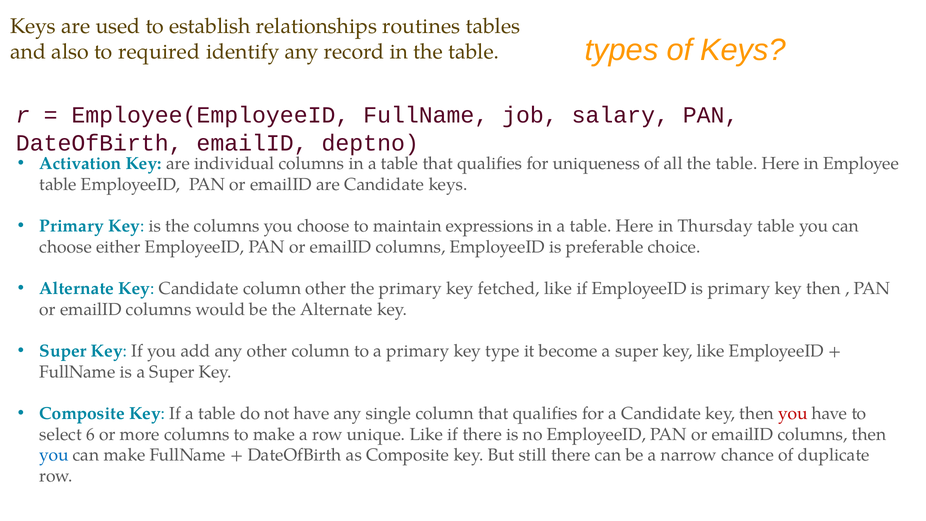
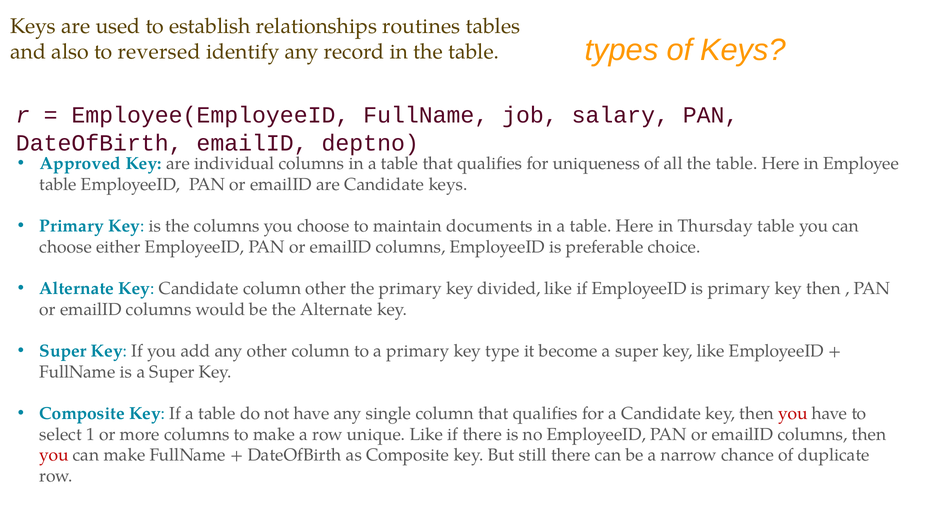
required: required -> reversed
Activation: Activation -> Approved
expressions: expressions -> documents
fetched: fetched -> divided
6: 6 -> 1
you at (54, 455) colour: blue -> red
